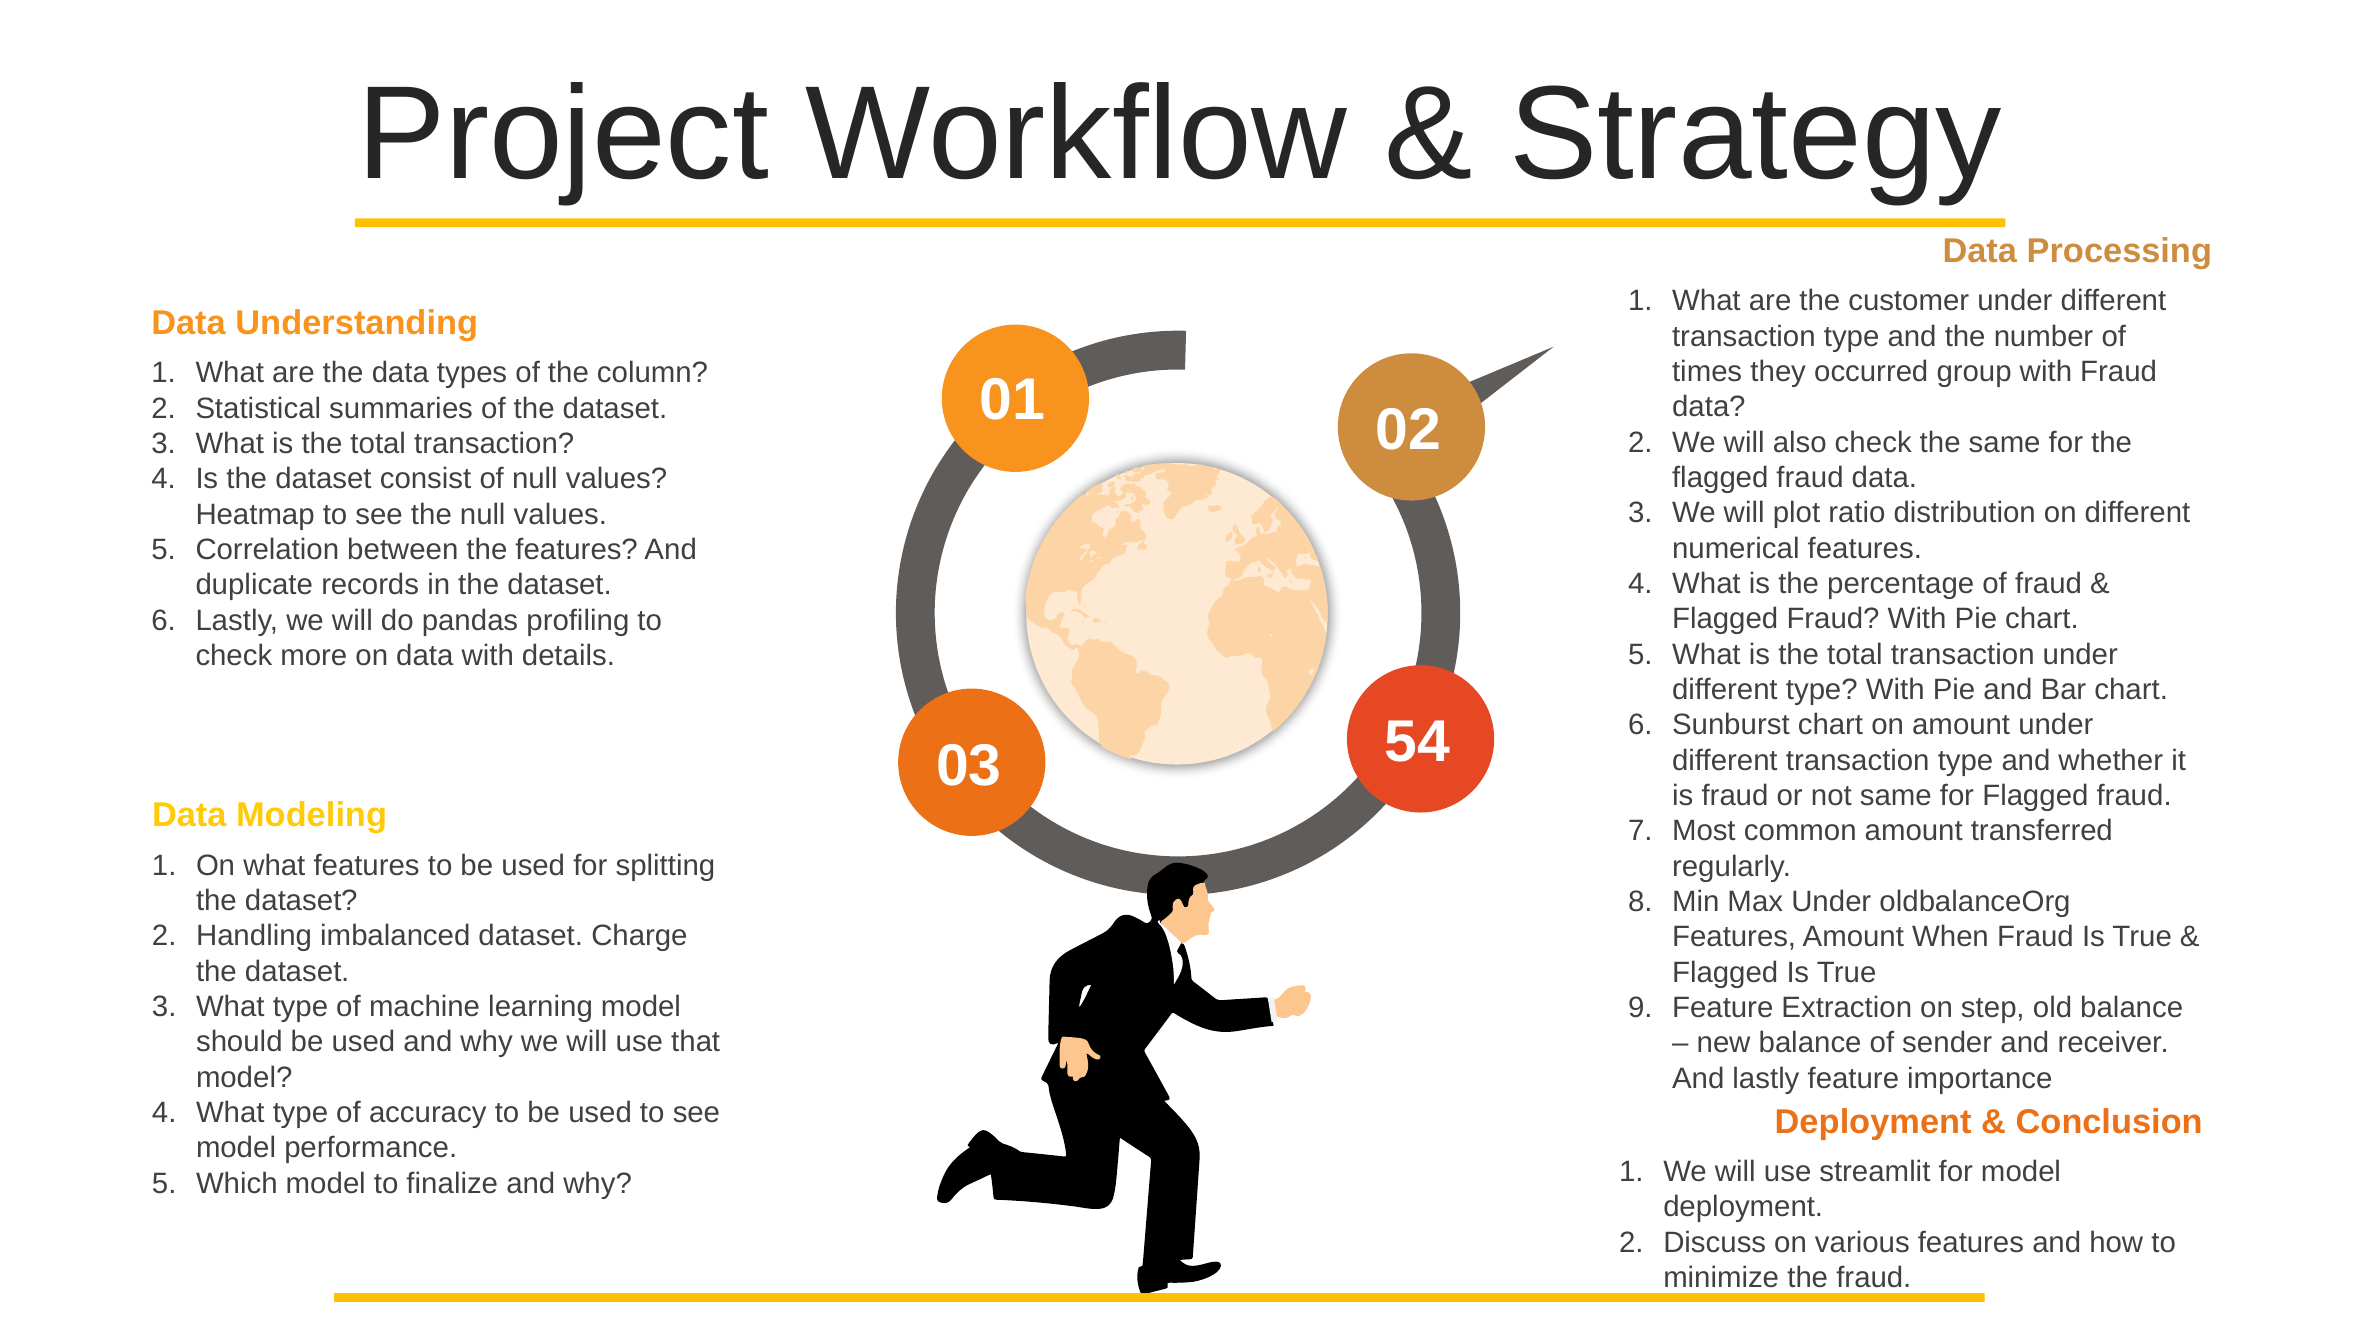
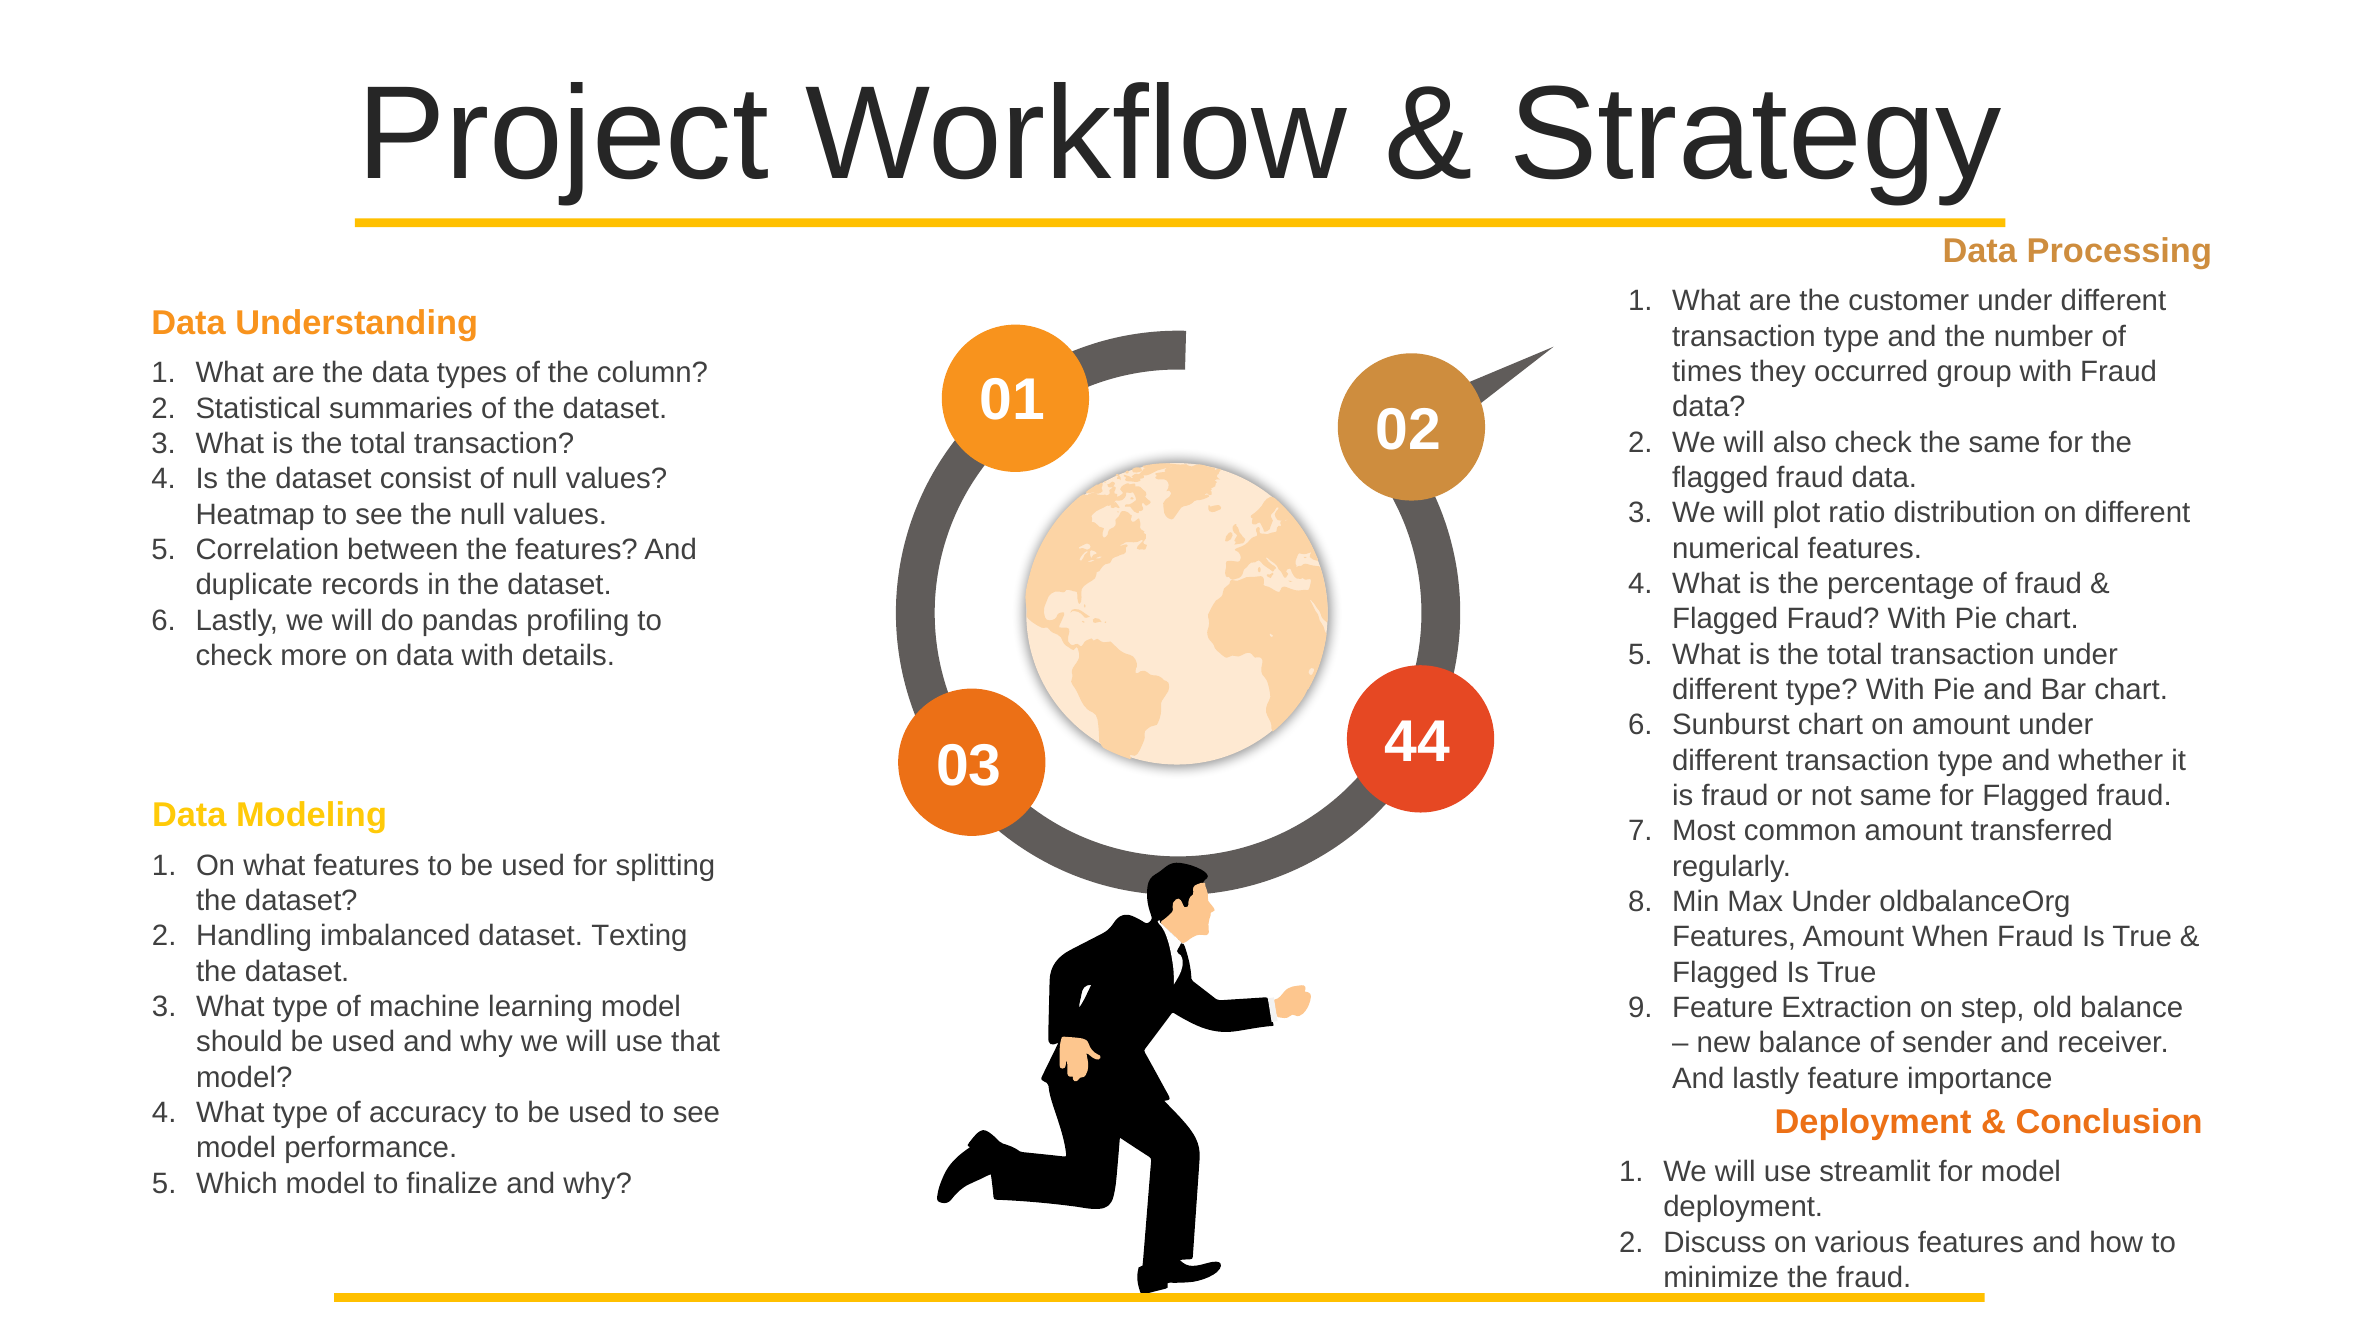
54: 54 -> 44
Charge: Charge -> Texting
